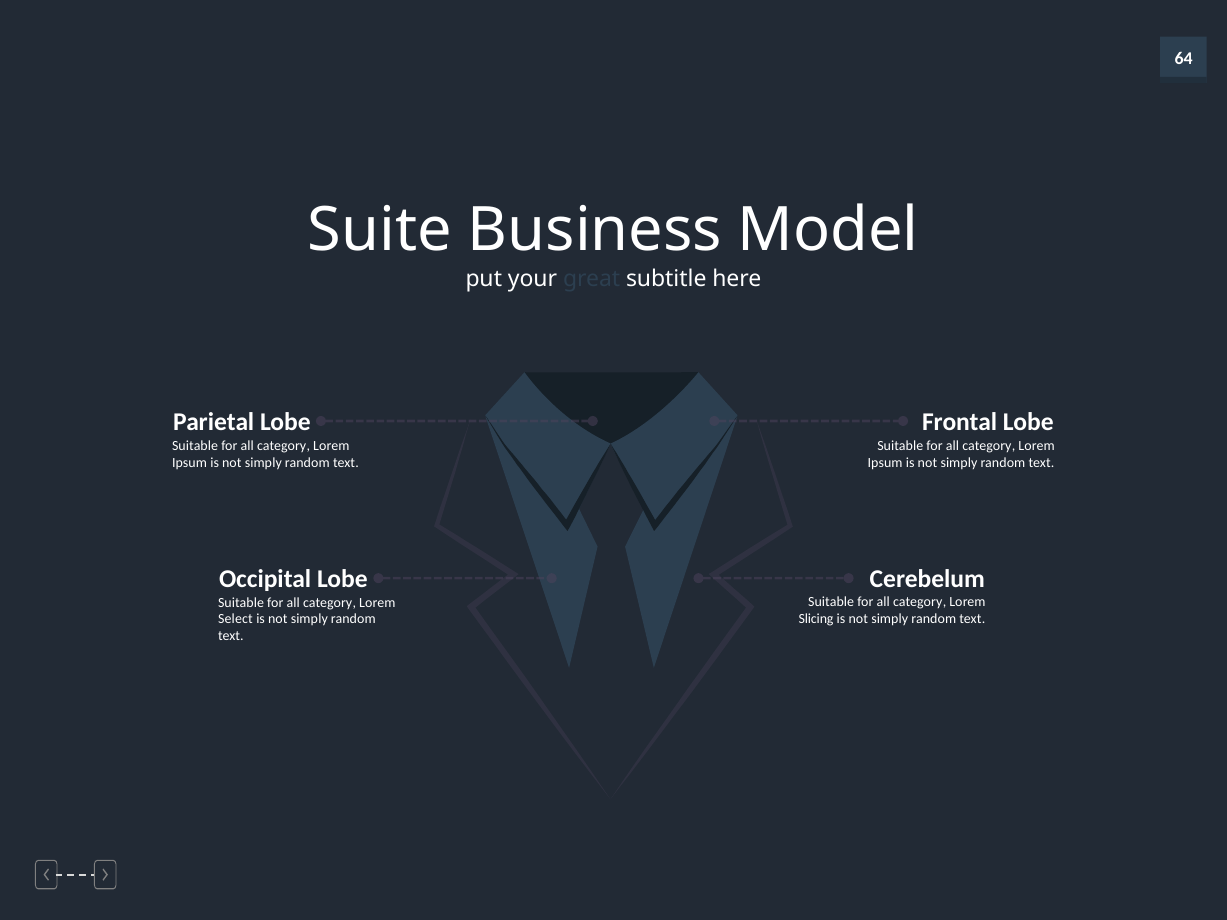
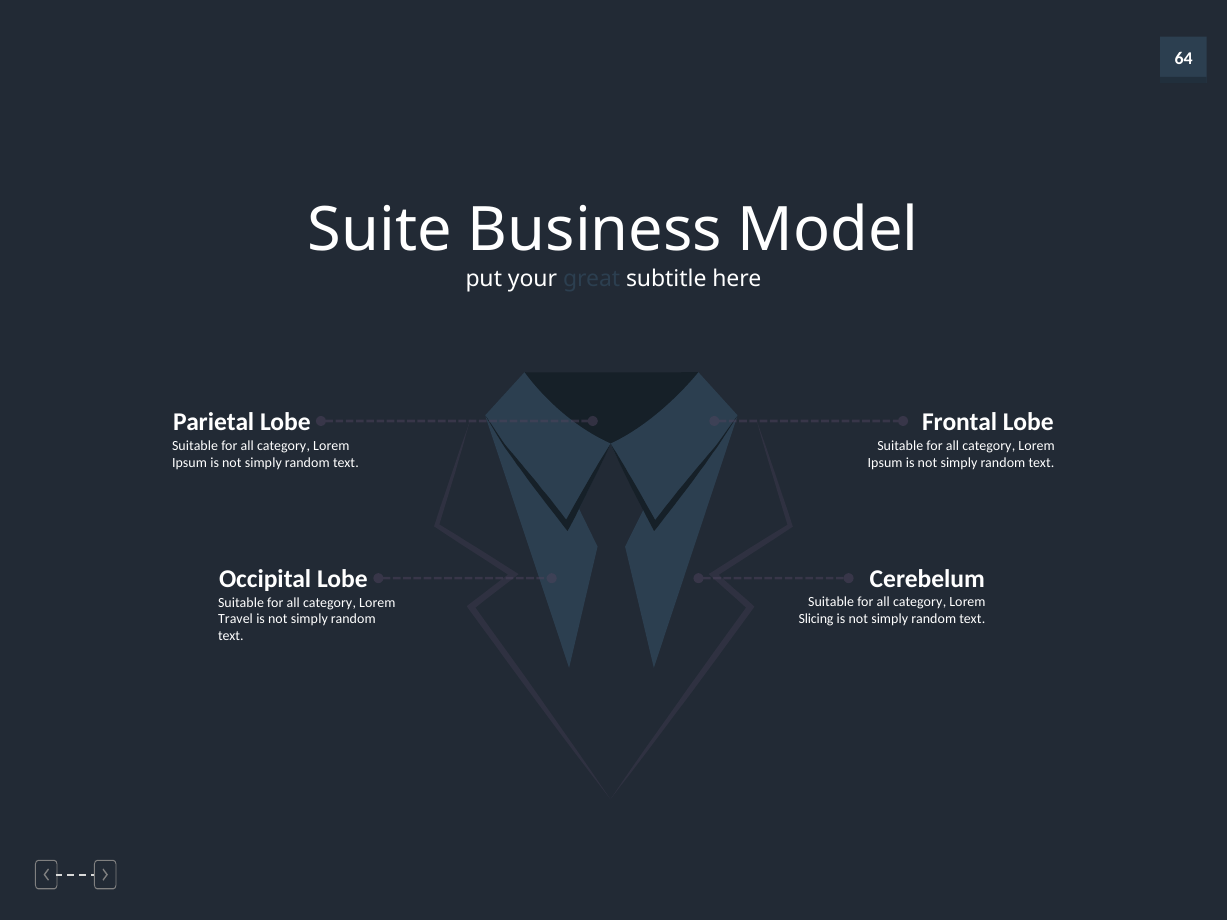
Select: Select -> Travel
